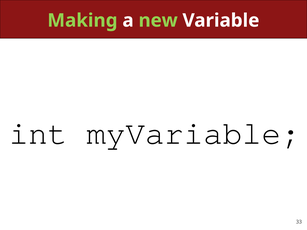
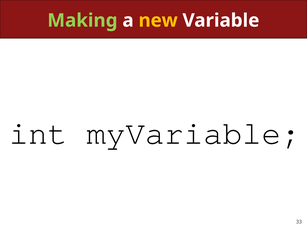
new colour: light green -> yellow
